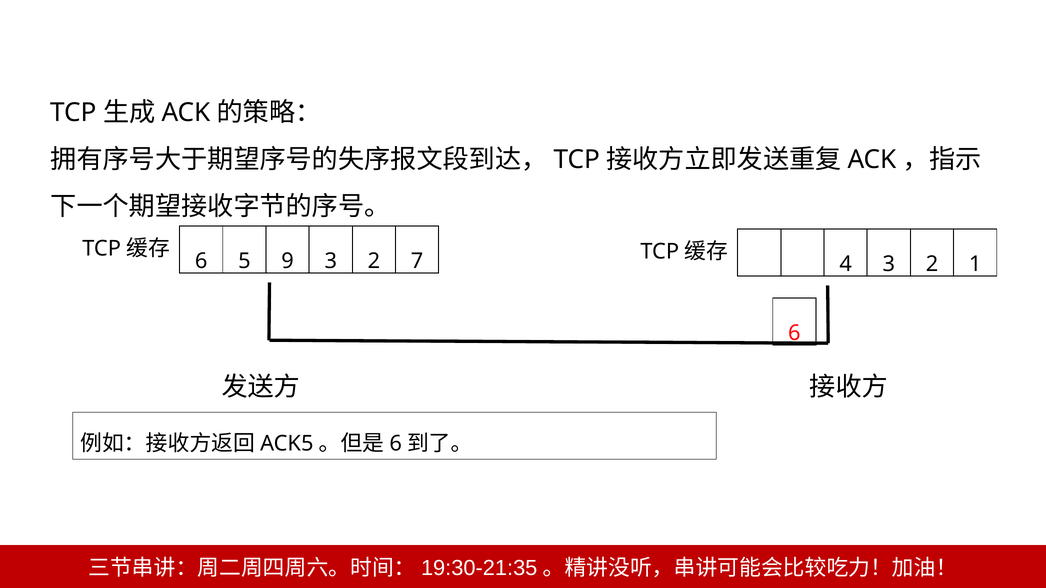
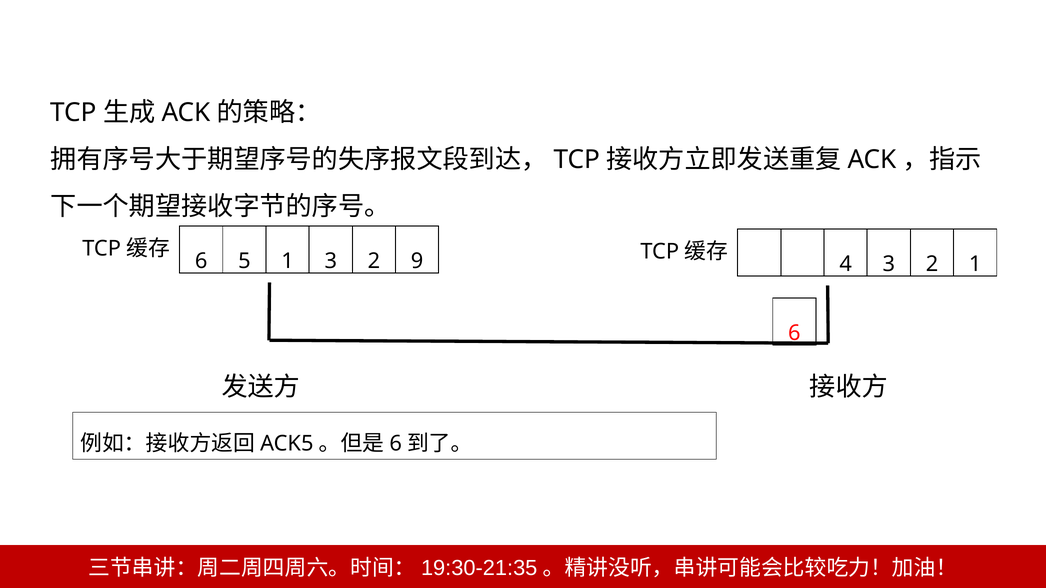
5 9: 9 -> 1
7: 7 -> 9
